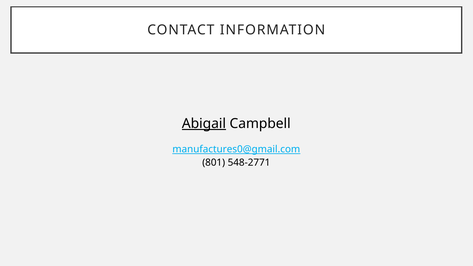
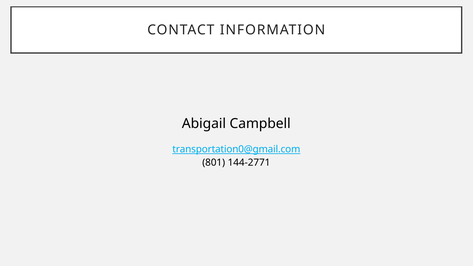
Abigail underline: present -> none
manufactures0@gmail.com: manufactures0@gmail.com -> transportation0@gmail.com
548-2771: 548-2771 -> 144-2771
